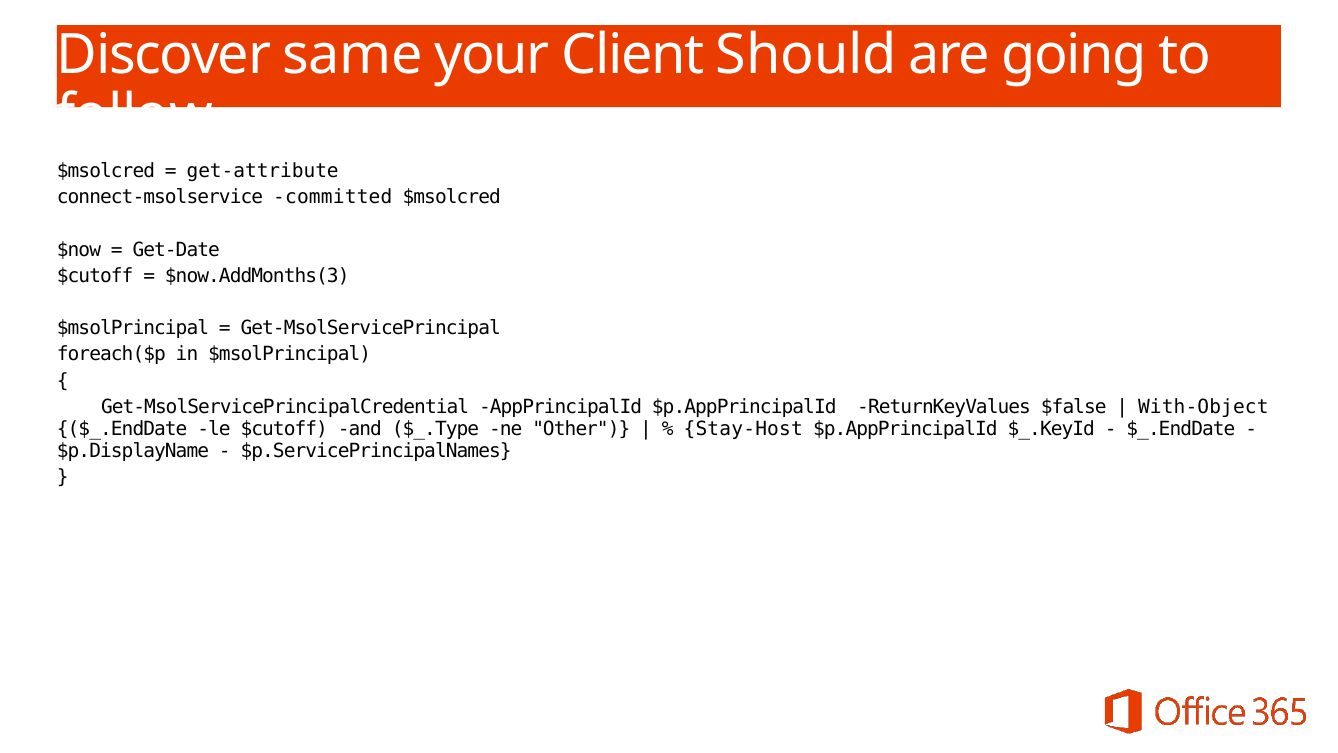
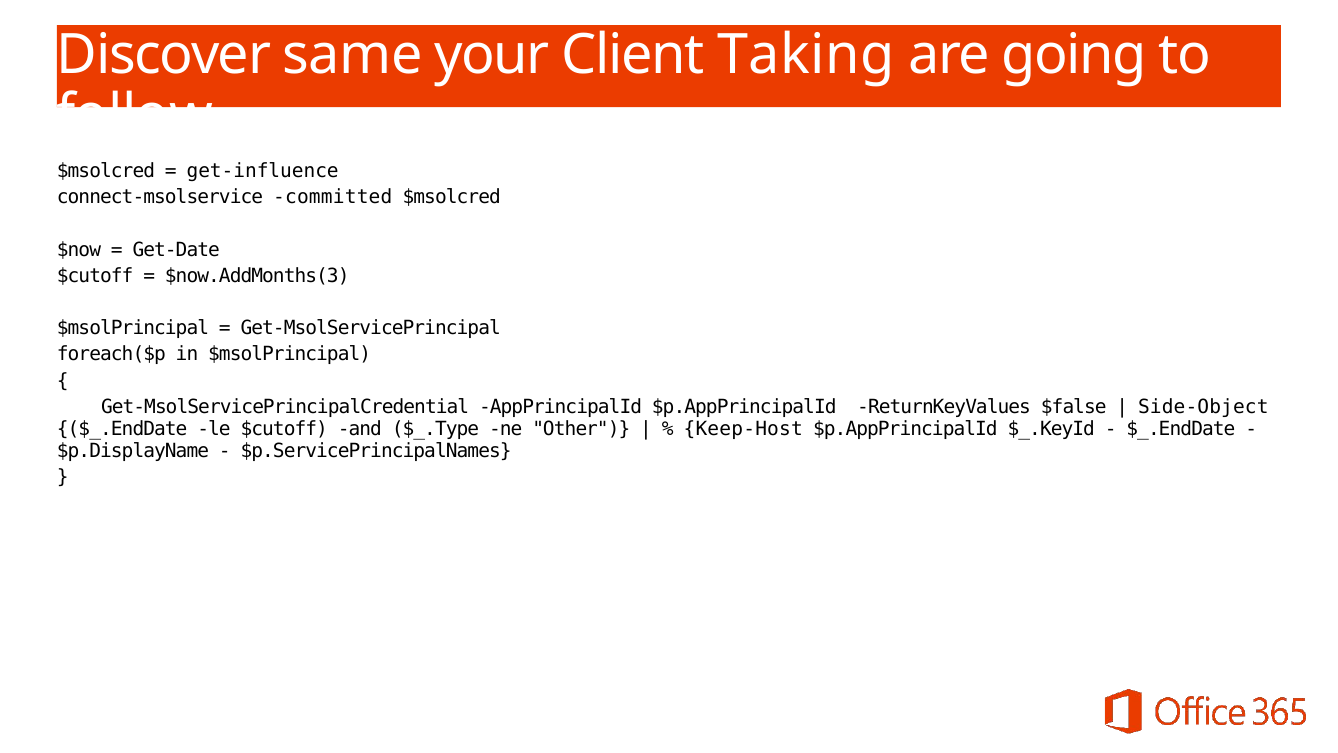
Should: Should -> Taking
get-attribute: get-attribute -> get-influence
With-Object: With-Object -> Side-Object
Stay-Host: Stay-Host -> Keep-Host
